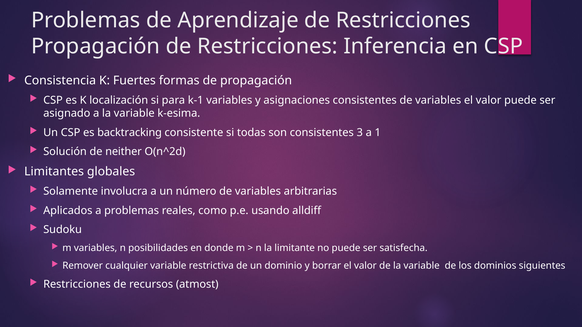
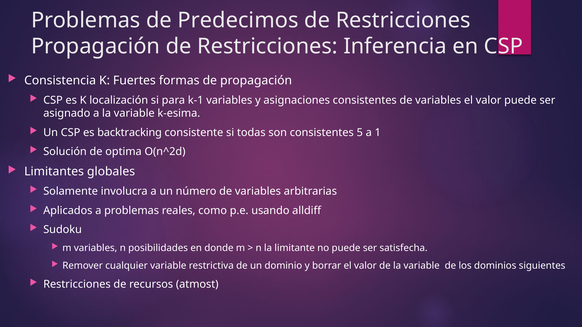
Aprendizaje: Aprendizaje -> Predecimos
3: 3 -> 5
neither: neither -> optima
